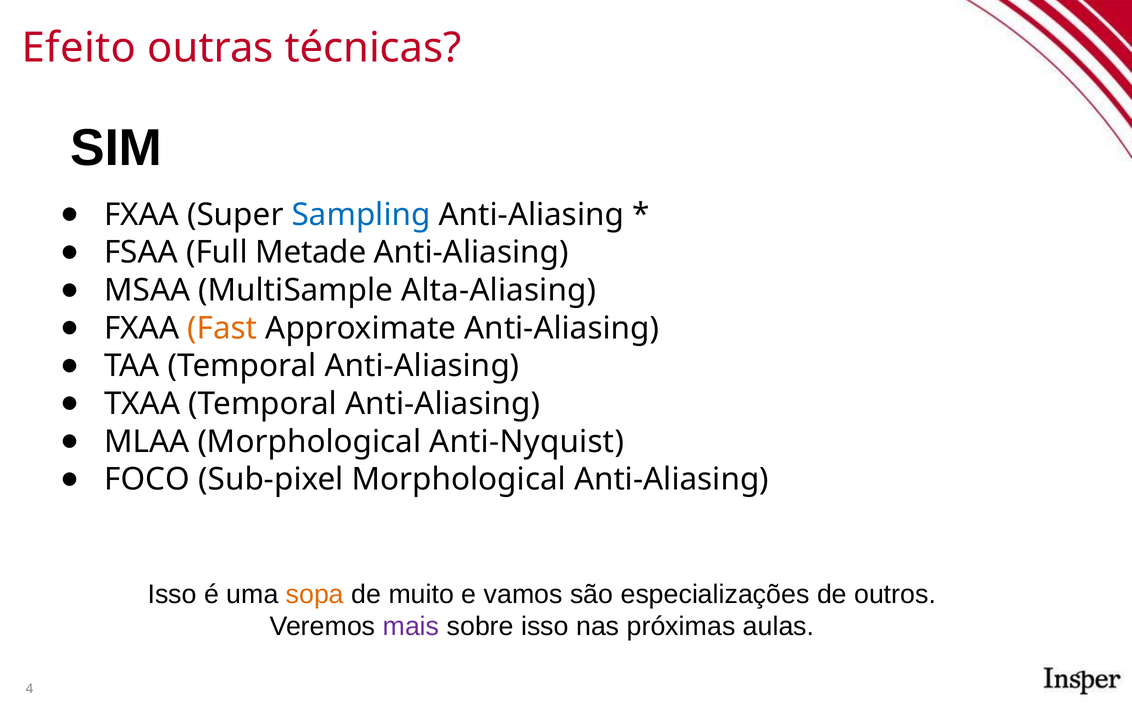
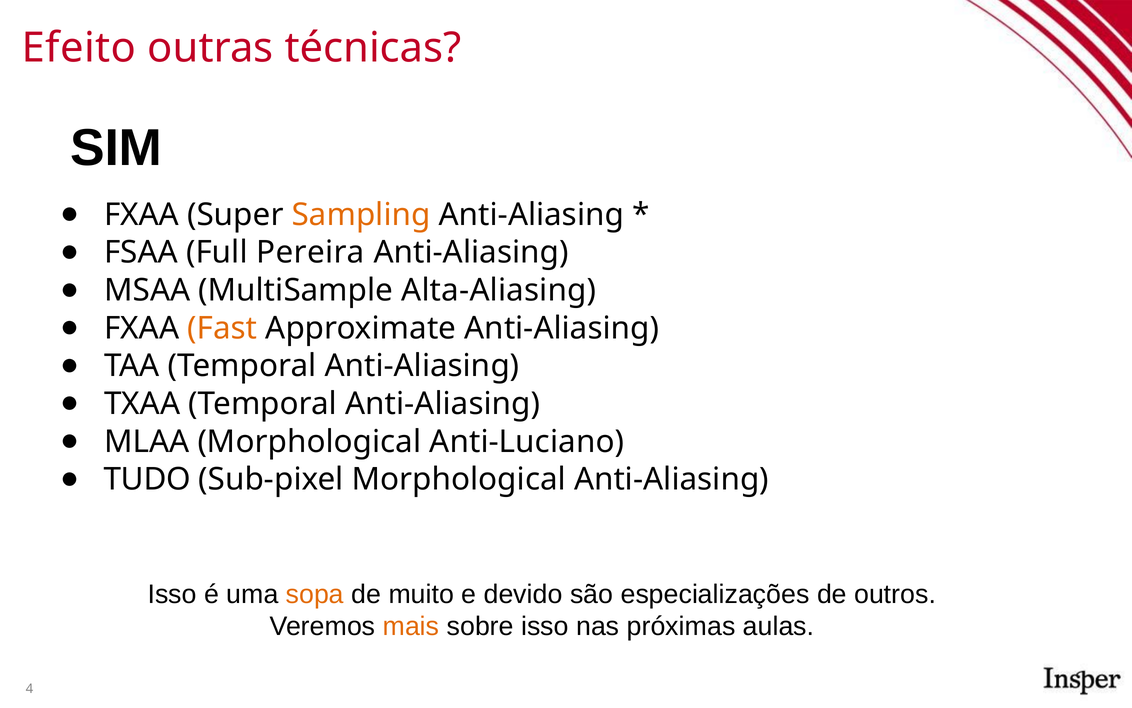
Sampling colour: blue -> orange
Metade: Metade -> Pereira
Anti-Nyquist: Anti-Nyquist -> Anti-Luciano
FOCO: FOCO -> TUDO
vamos: vamos -> devido
mais colour: purple -> orange
